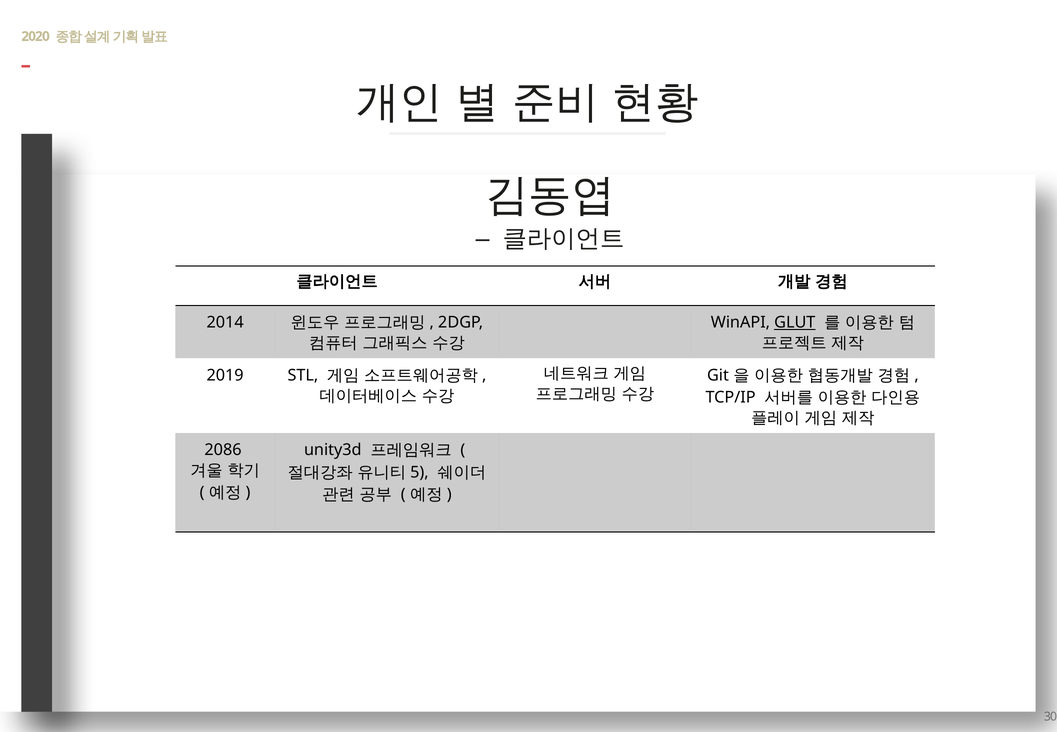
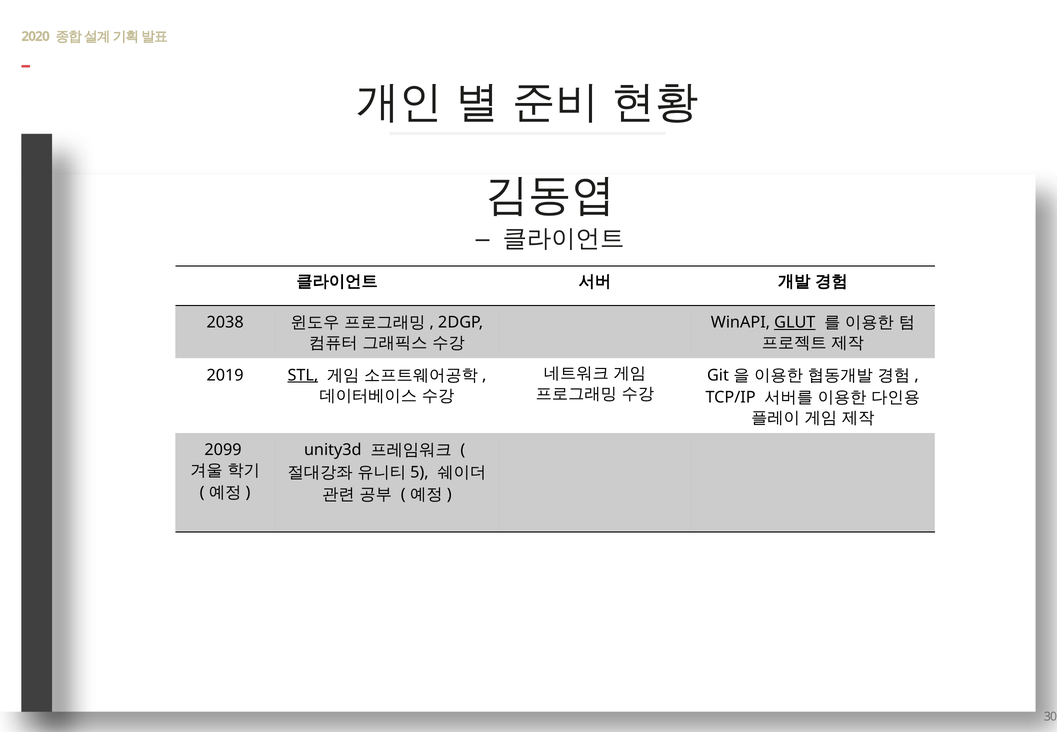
2014: 2014 -> 2038
STL underline: none -> present
2086: 2086 -> 2099
